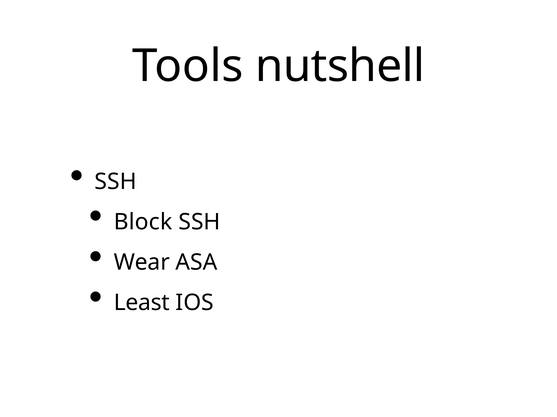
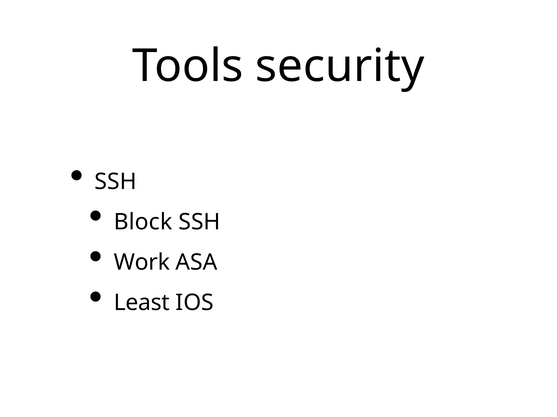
nutshell: nutshell -> security
Wear: Wear -> Work
